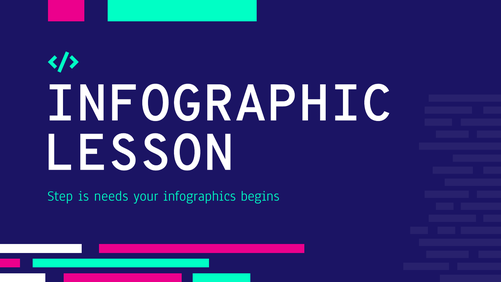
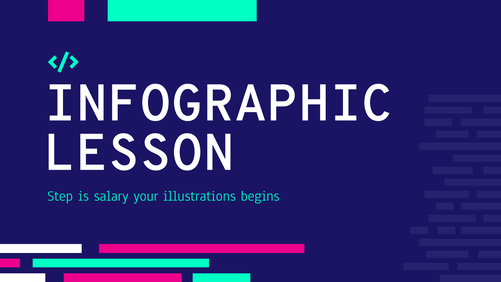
needs: needs -> salary
infographics: infographics -> illustrations
